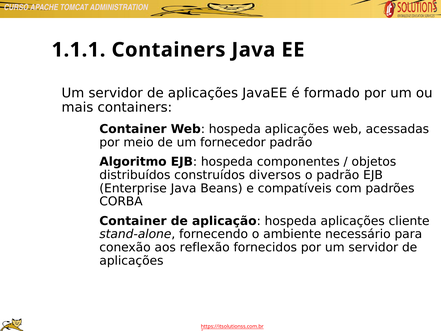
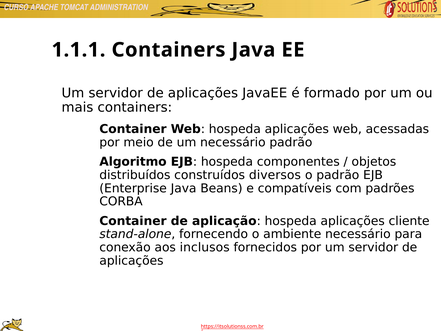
um fornecedor: fornecedor -> necessário
reflexão: reflexão -> inclusos
